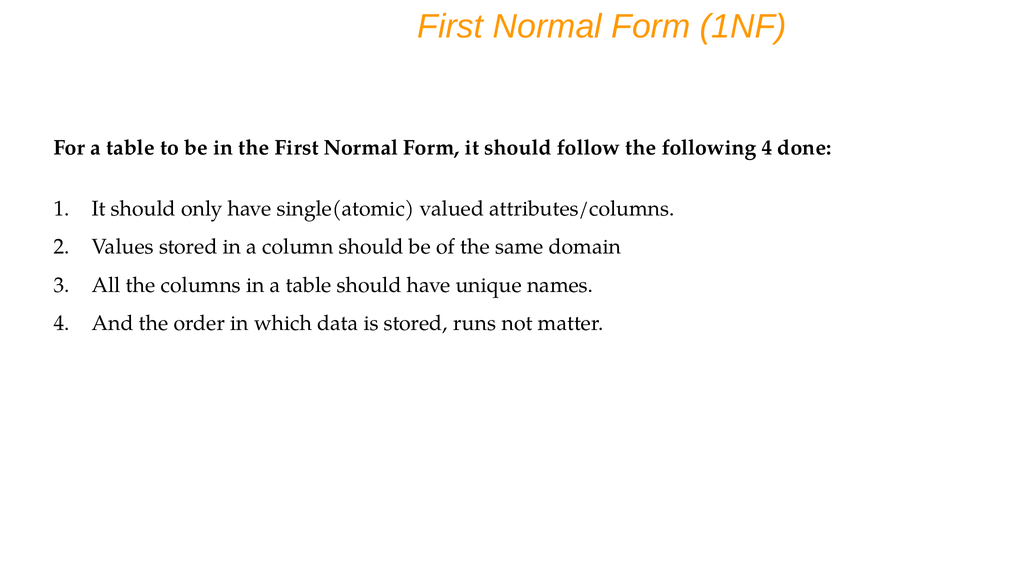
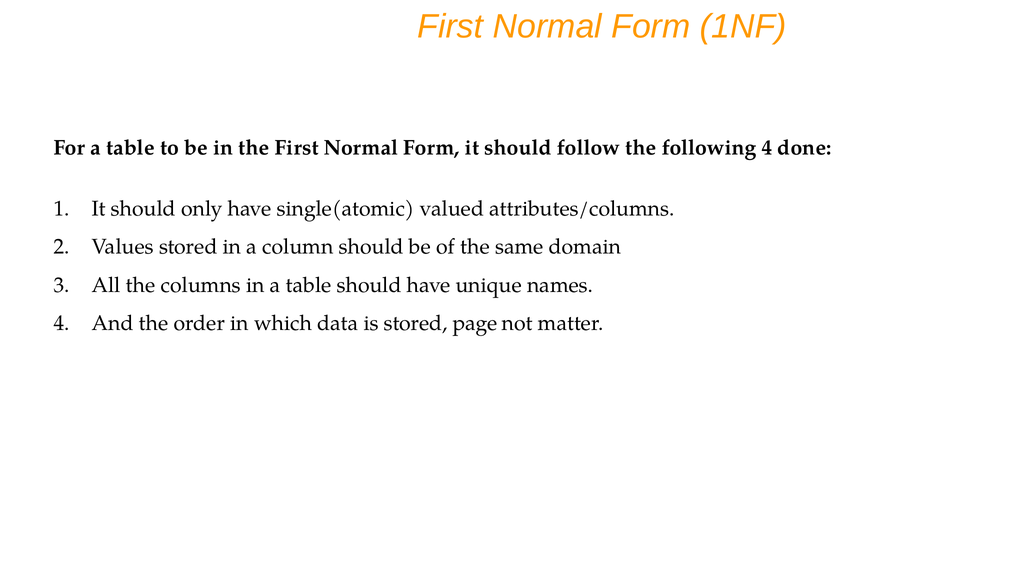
runs: runs -> page
